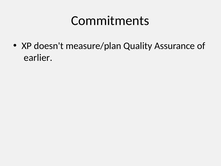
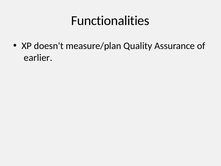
Commitments: Commitments -> Functionalities
